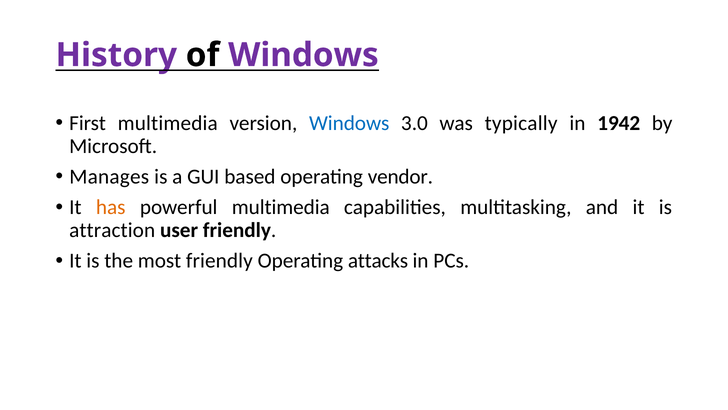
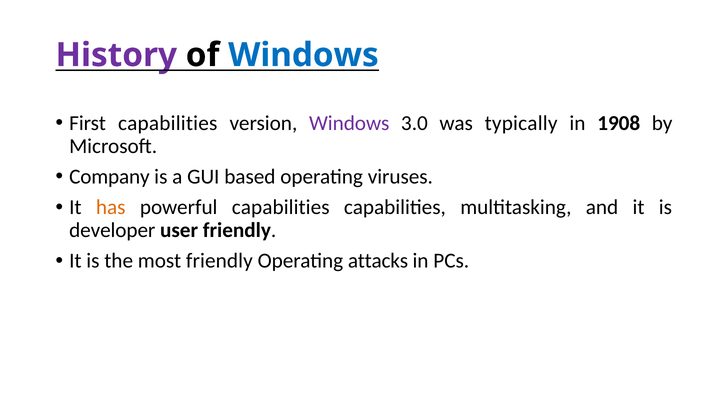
Windows at (303, 55) colour: purple -> blue
First multimedia: multimedia -> capabilities
Windows at (349, 123) colour: blue -> purple
1942: 1942 -> 1908
Manages: Manages -> Company
vendor: vendor -> viruses
powerful multimedia: multimedia -> capabilities
attraction: attraction -> developer
